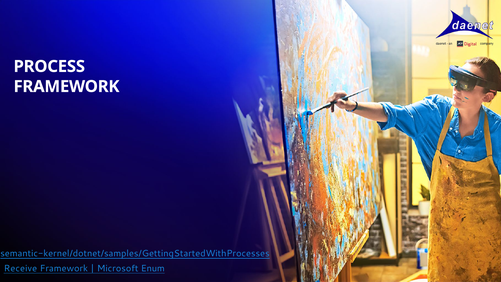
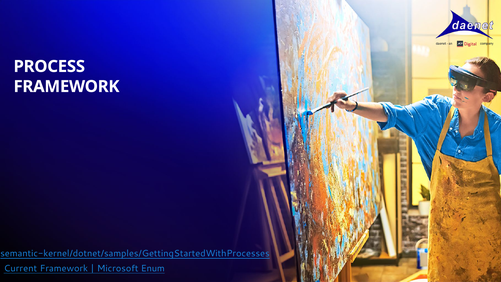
Receive: Receive -> Current
